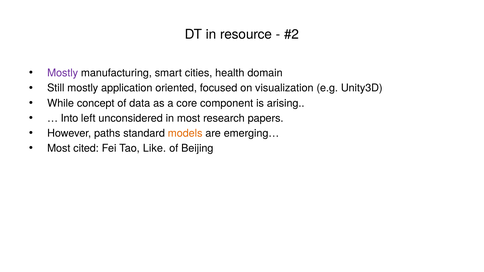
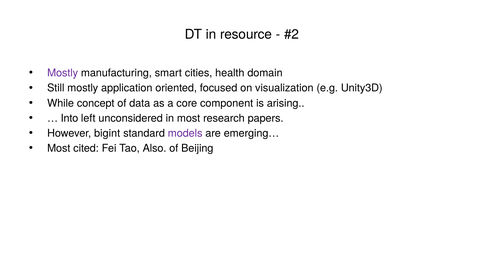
paths: paths -> bigint
models colour: orange -> purple
Like: Like -> Also
